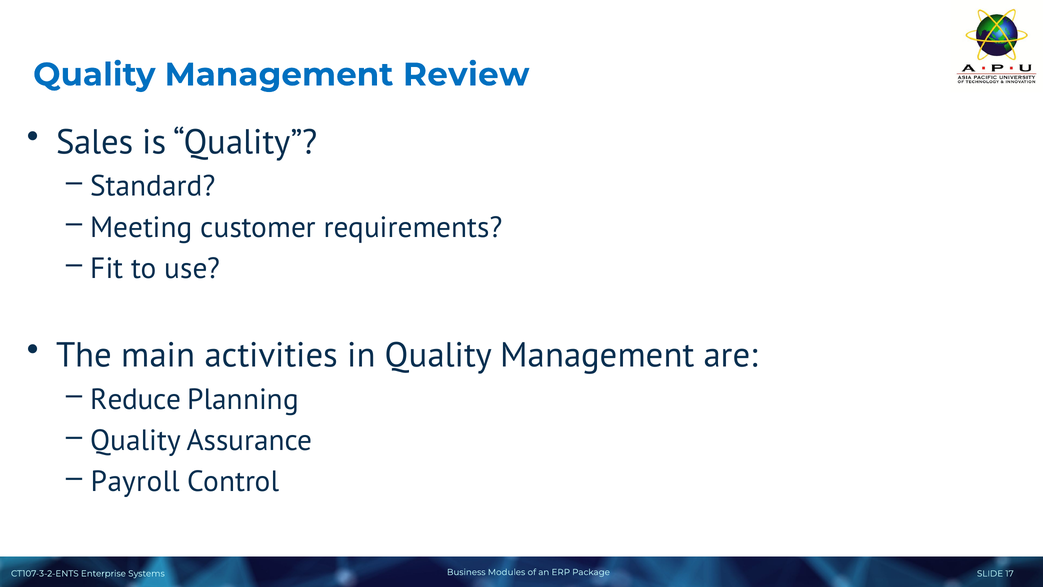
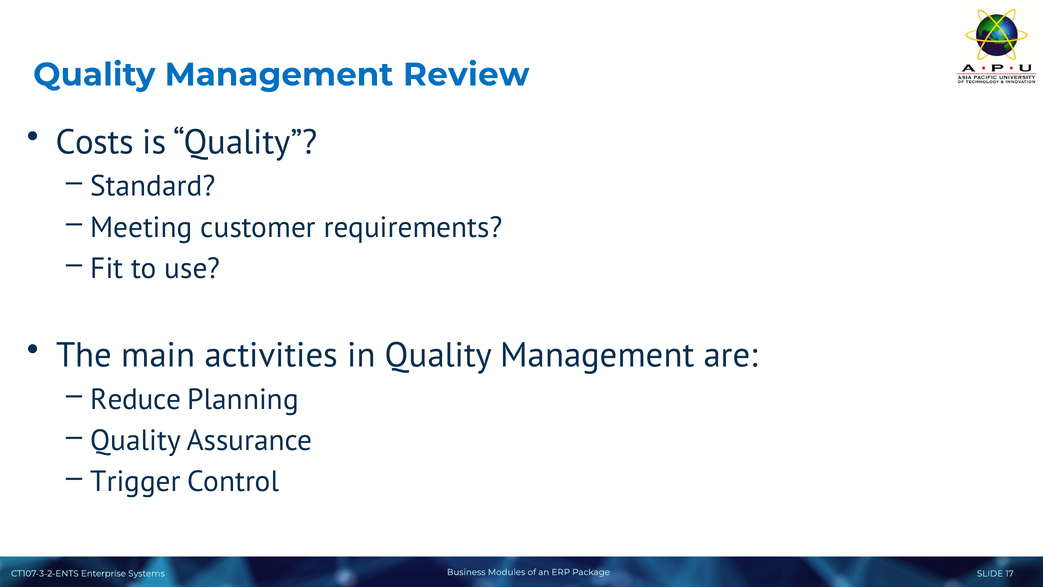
Sales: Sales -> Costs
Payroll: Payroll -> Trigger
